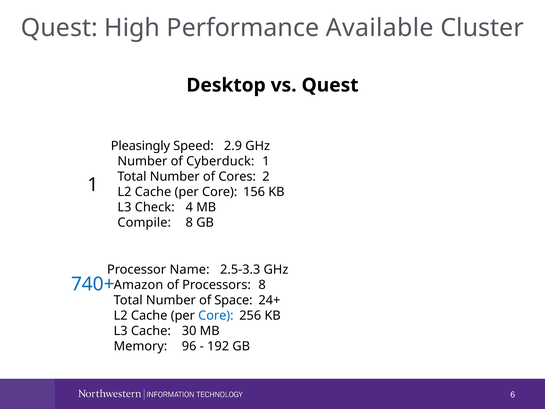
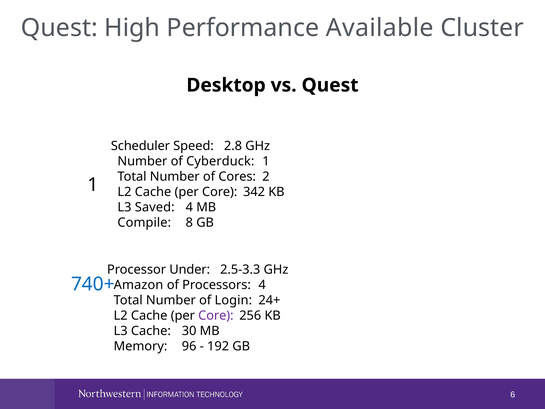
Pleasingly: Pleasingly -> Scheduler
2.9: 2.9 -> 2.8
156: 156 -> 342
Check: Check -> Saved
Name: Name -> Under
Processors 8: 8 -> 4
Space: Space -> Login
Core at (216, 316) colour: blue -> purple
